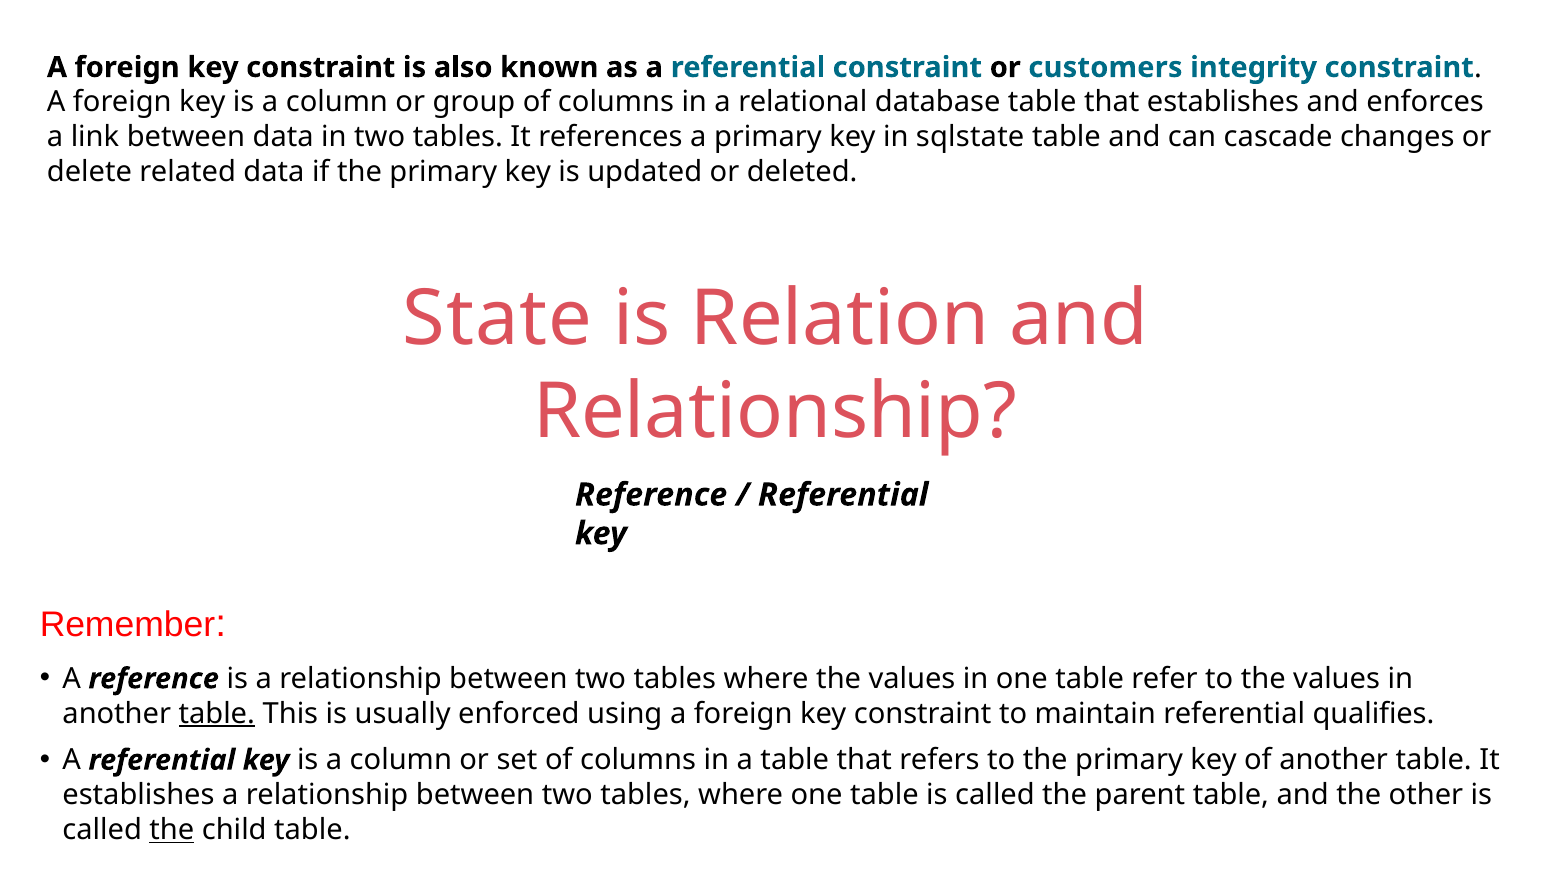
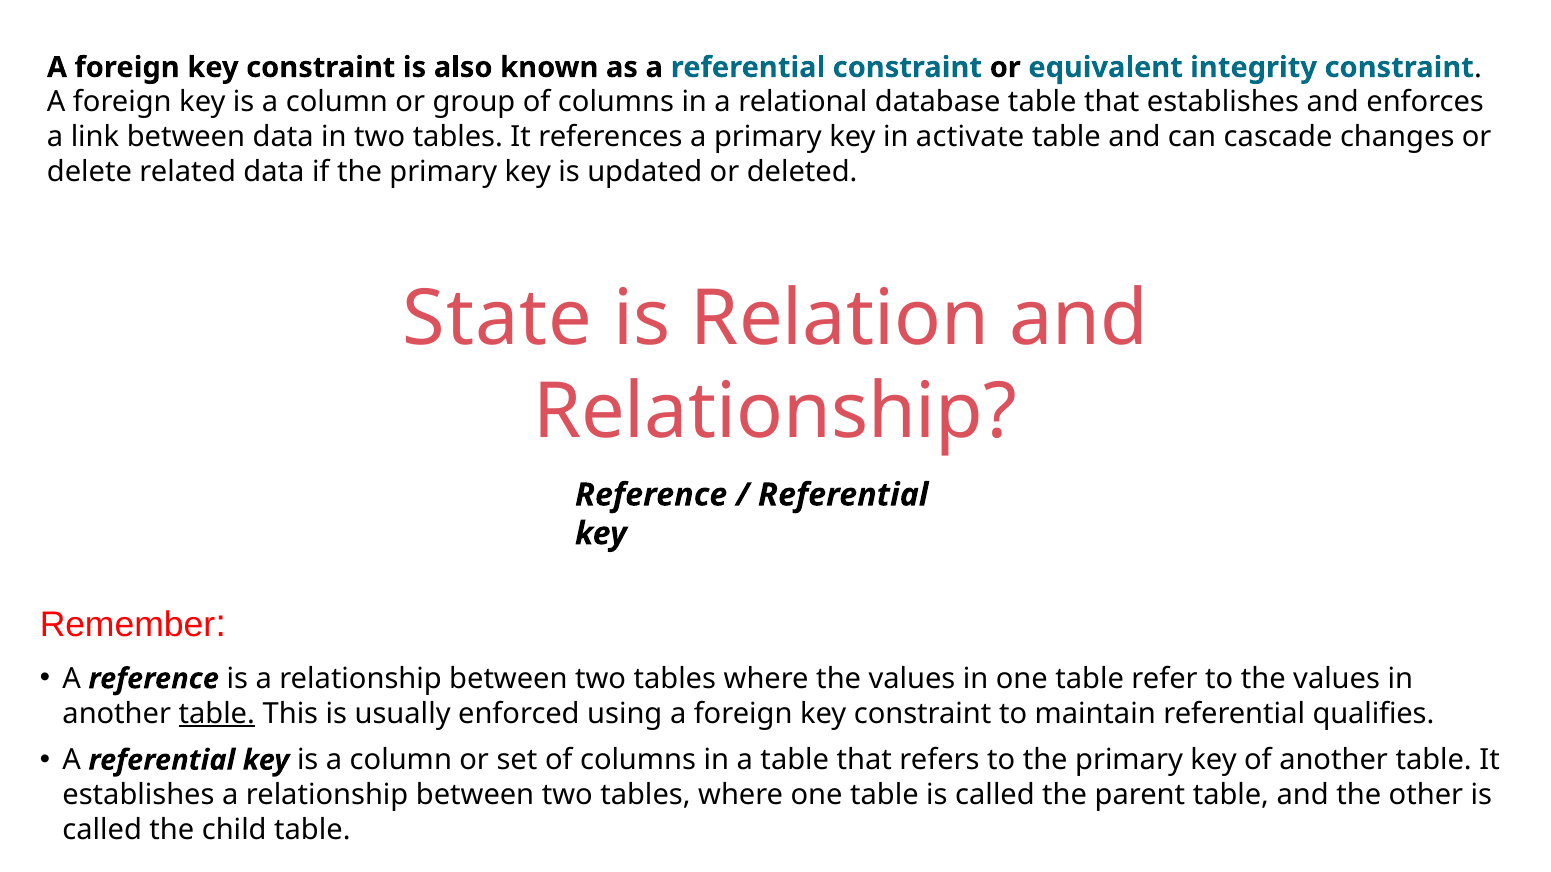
customers: customers -> equivalent
sqlstate: sqlstate -> activate
the at (172, 830) underline: present -> none
